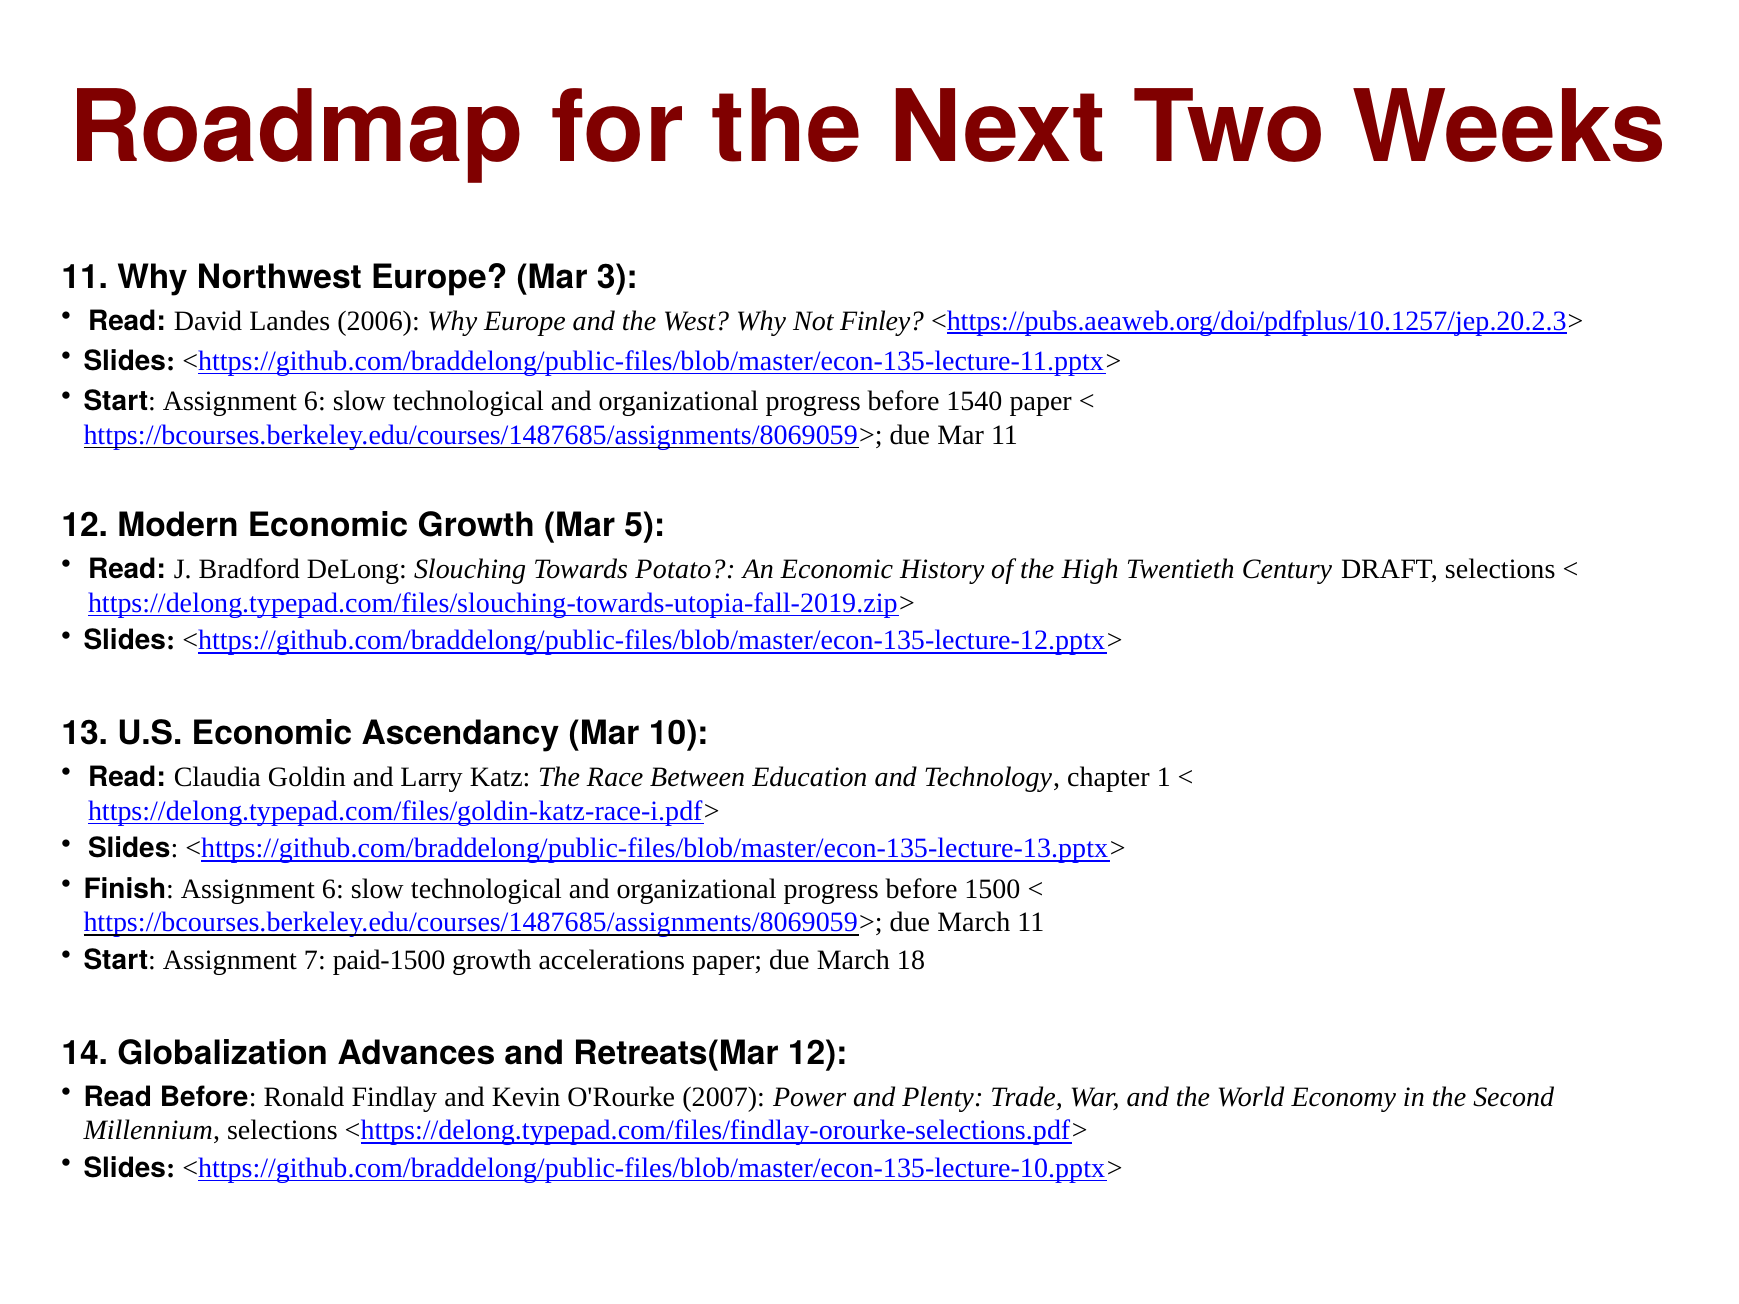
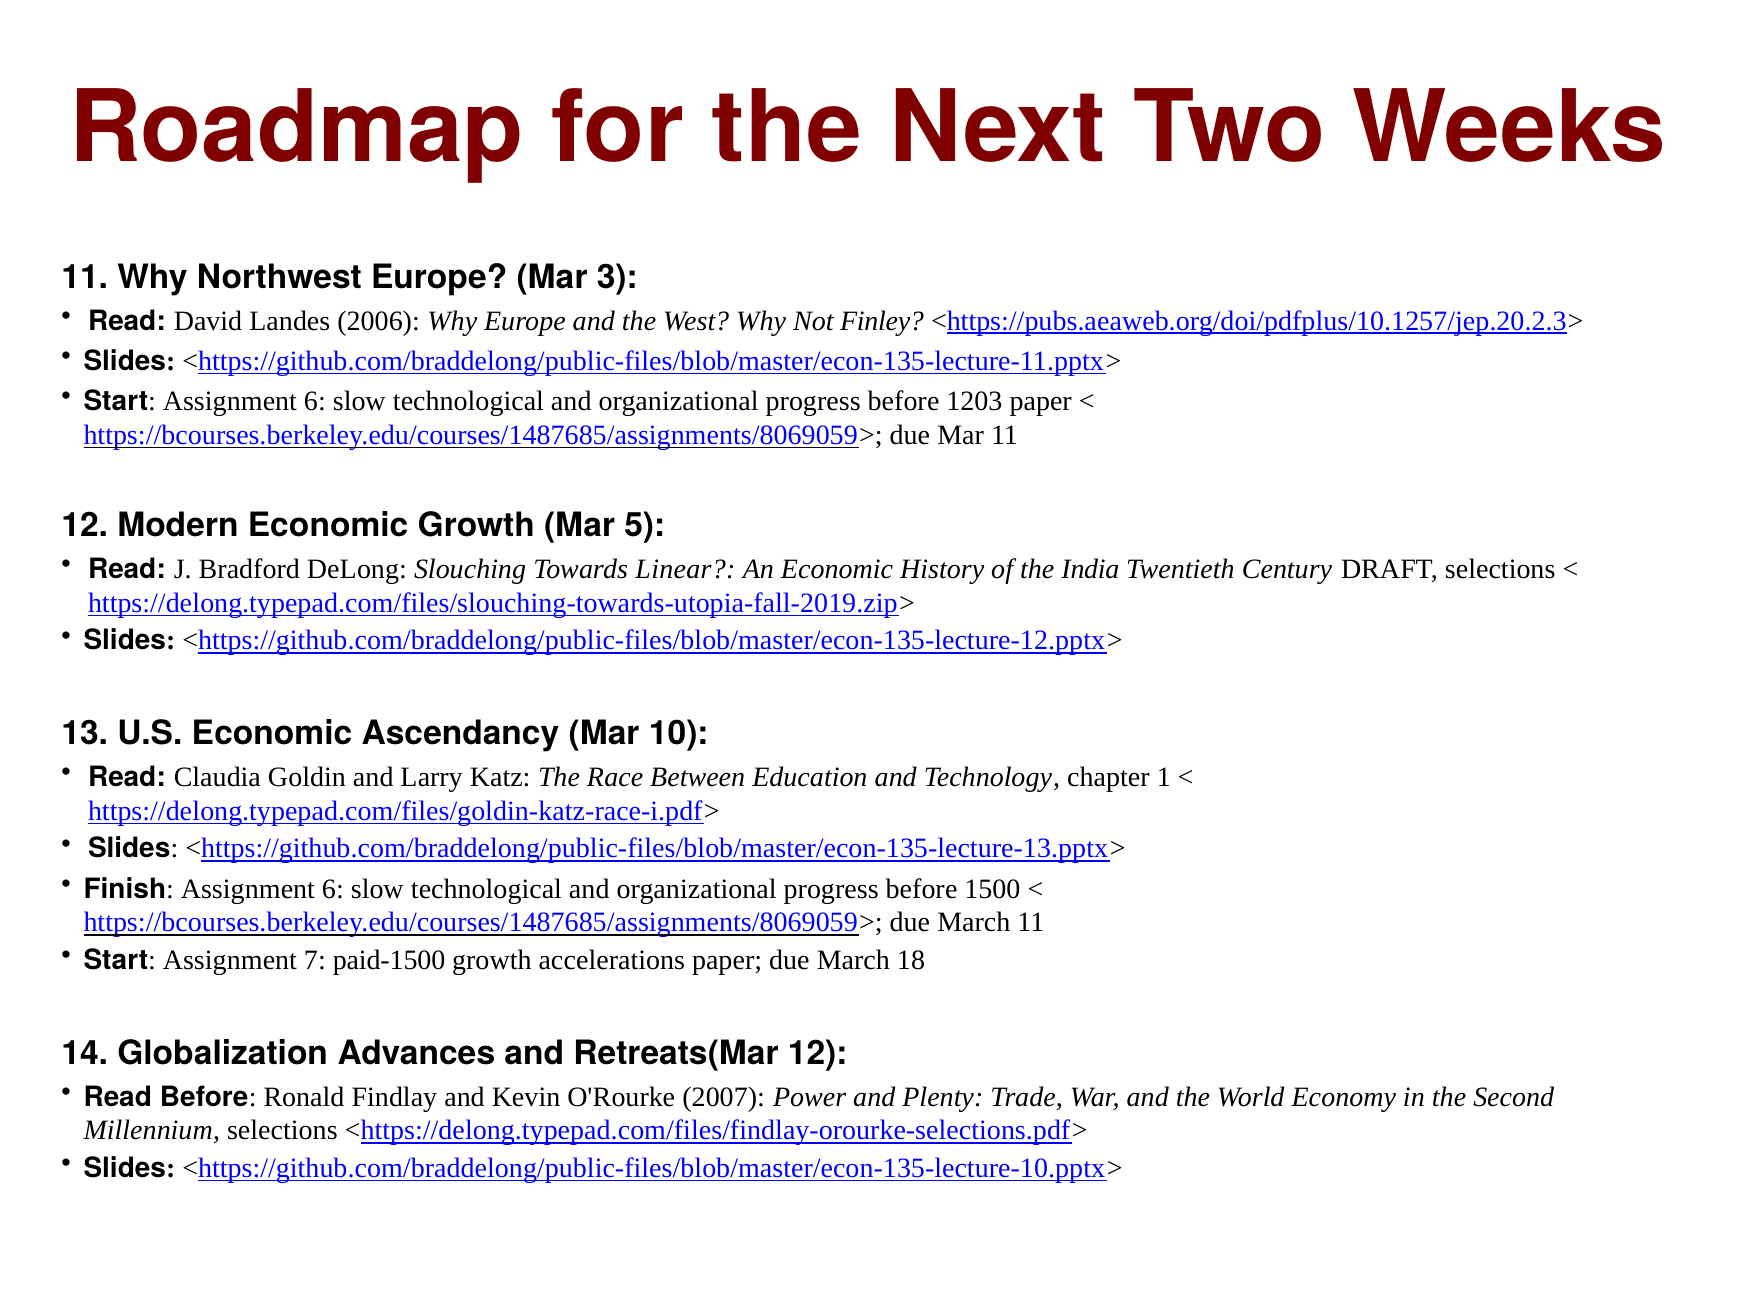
1540: 1540 -> 1203
Potato: Potato -> Linear
High: High -> India
